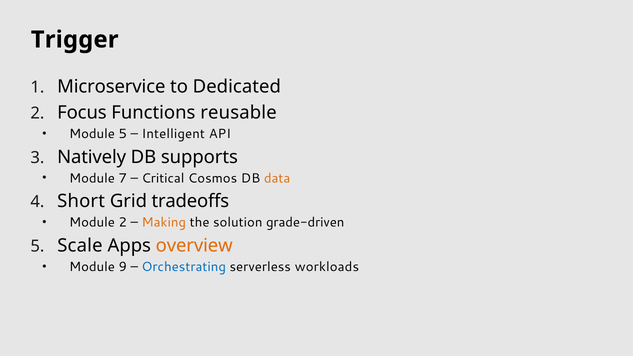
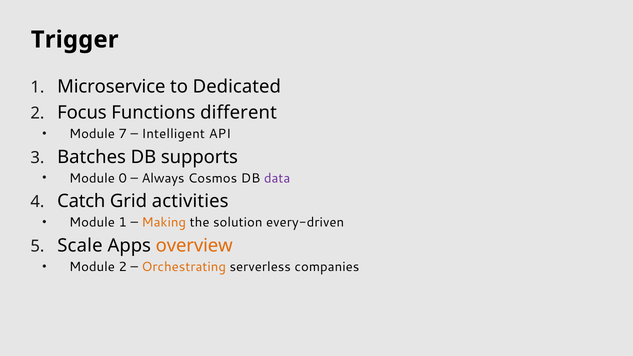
reusable: reusable -> different
Module 5: 5 -> 7
Natively: Natively -> Batches
7: 7 -> 0
Critical: Critical -> Always
data colour: orange -> purple
Short: Short -> Catch
tradeoffs: tradeoffs -> activities
Module 2: 2 -> 1
grade-driven: grade-driven -> every-driven
Module 9: 9 -> 2
Orchestrating colour: blue -> orange
workloads: workloads -> companies
